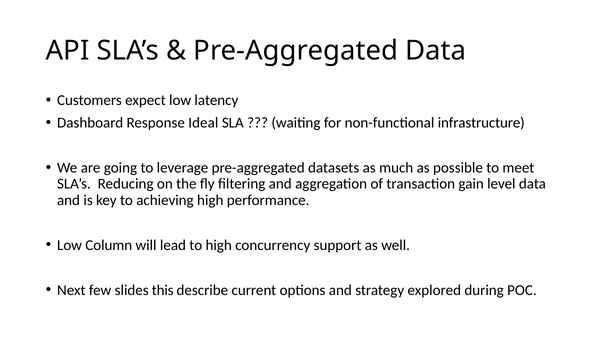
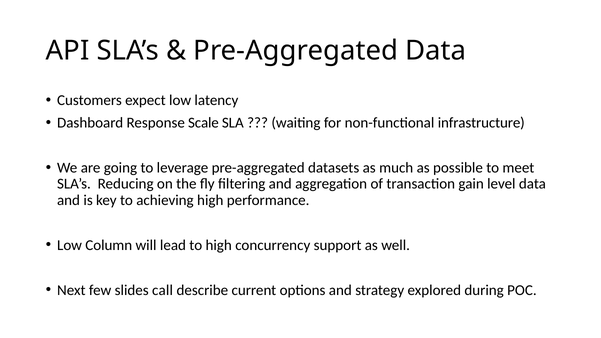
Ideal: Ideal -> Scale
this: this -> call
